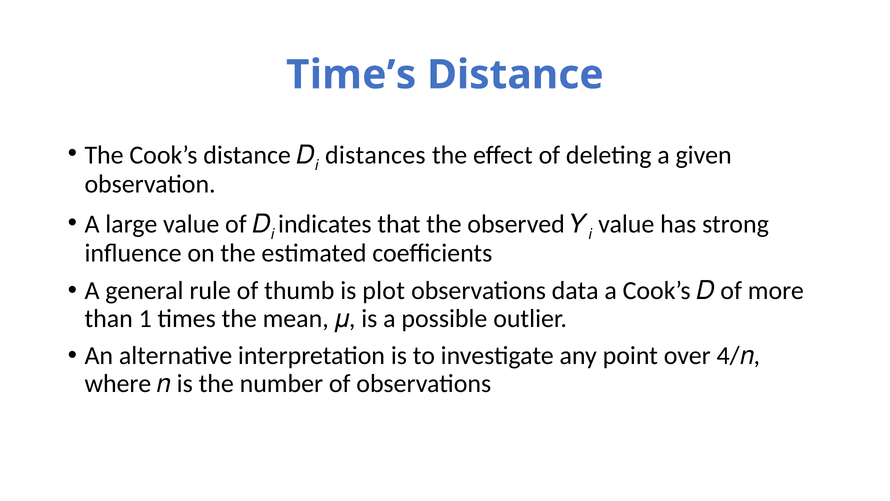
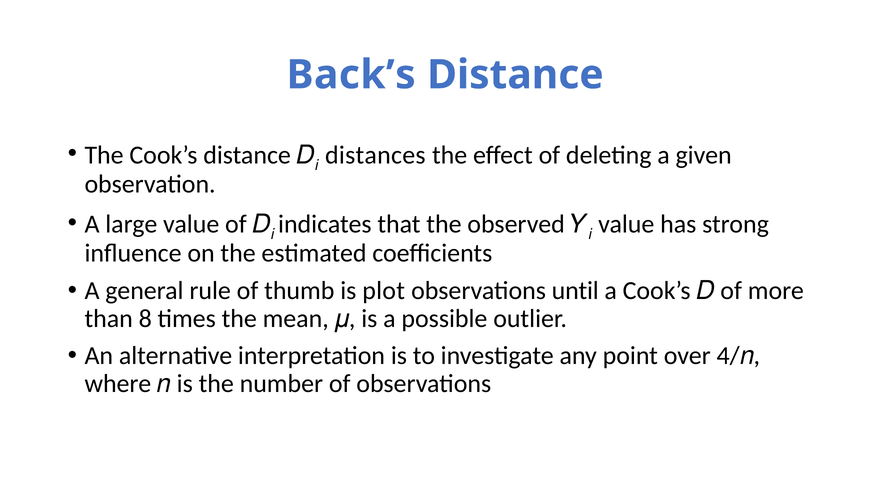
Time’s: Time’s -> Back’s
data: data -> until
1: 1 -> 8
